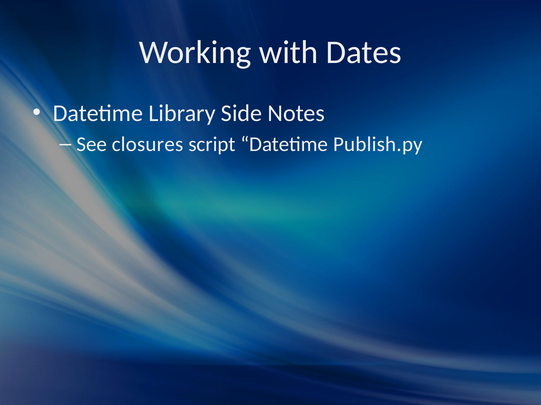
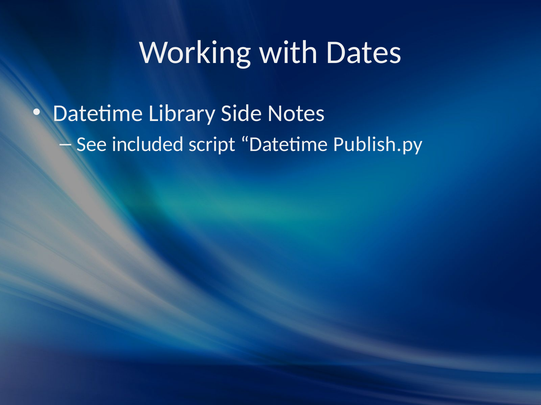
closures: closures -> included
